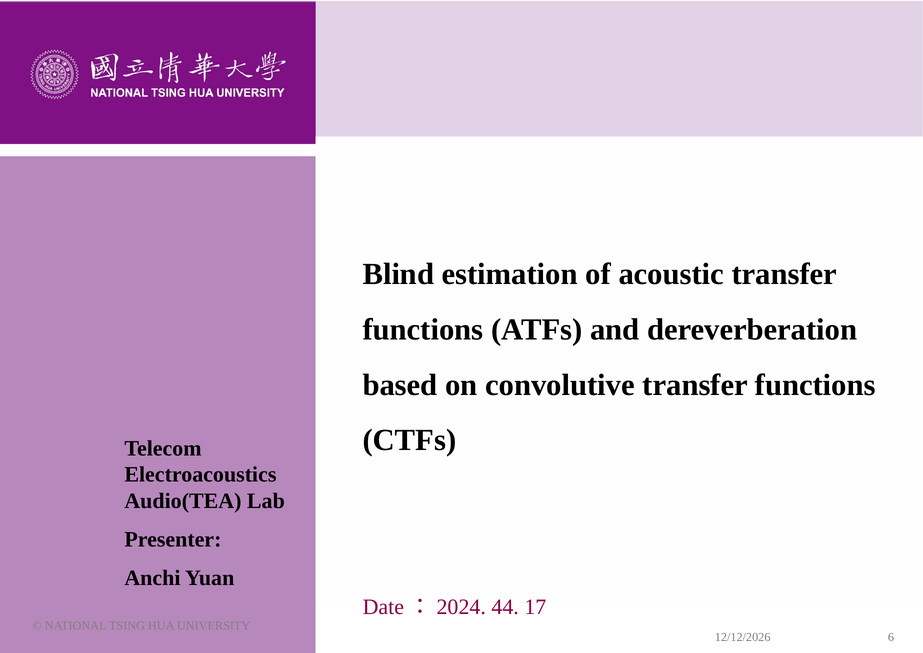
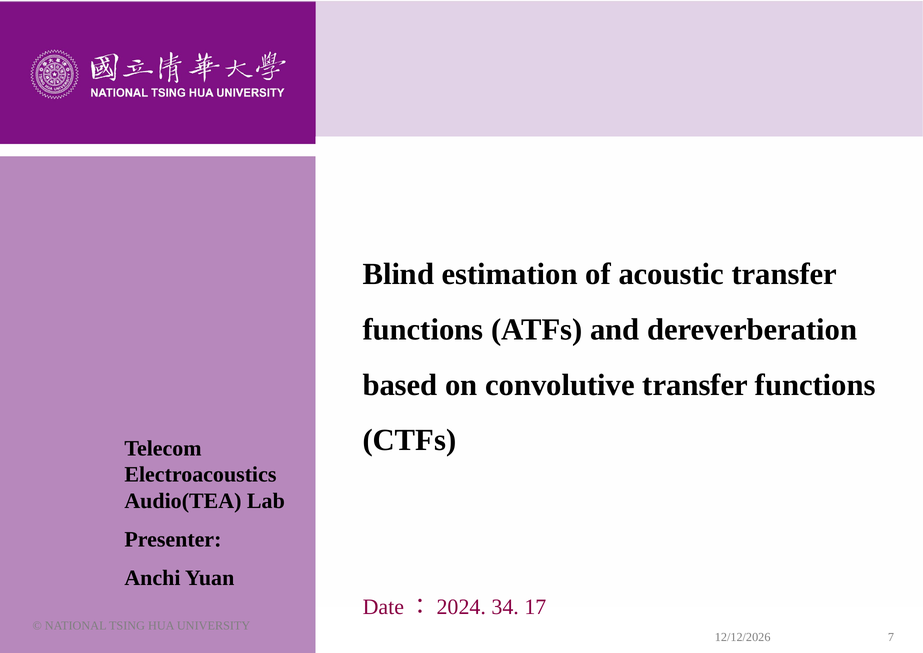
44: 44 -> 34
6: 6 -> 7
